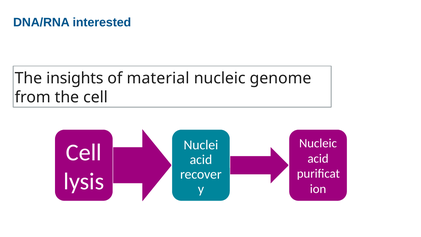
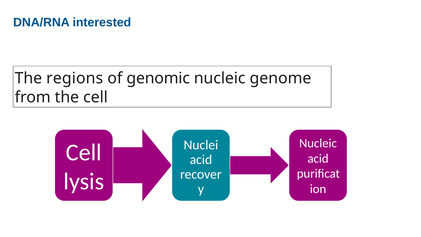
insights: insights -> regions
material: material -> genomic
